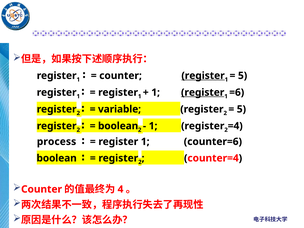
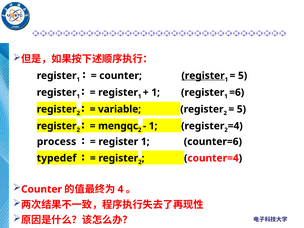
register at (203, 92) underline: present -> none
boolean at (118, 126): boolean -> mengqc
boolean at (57, 158): boolean -> typedef
